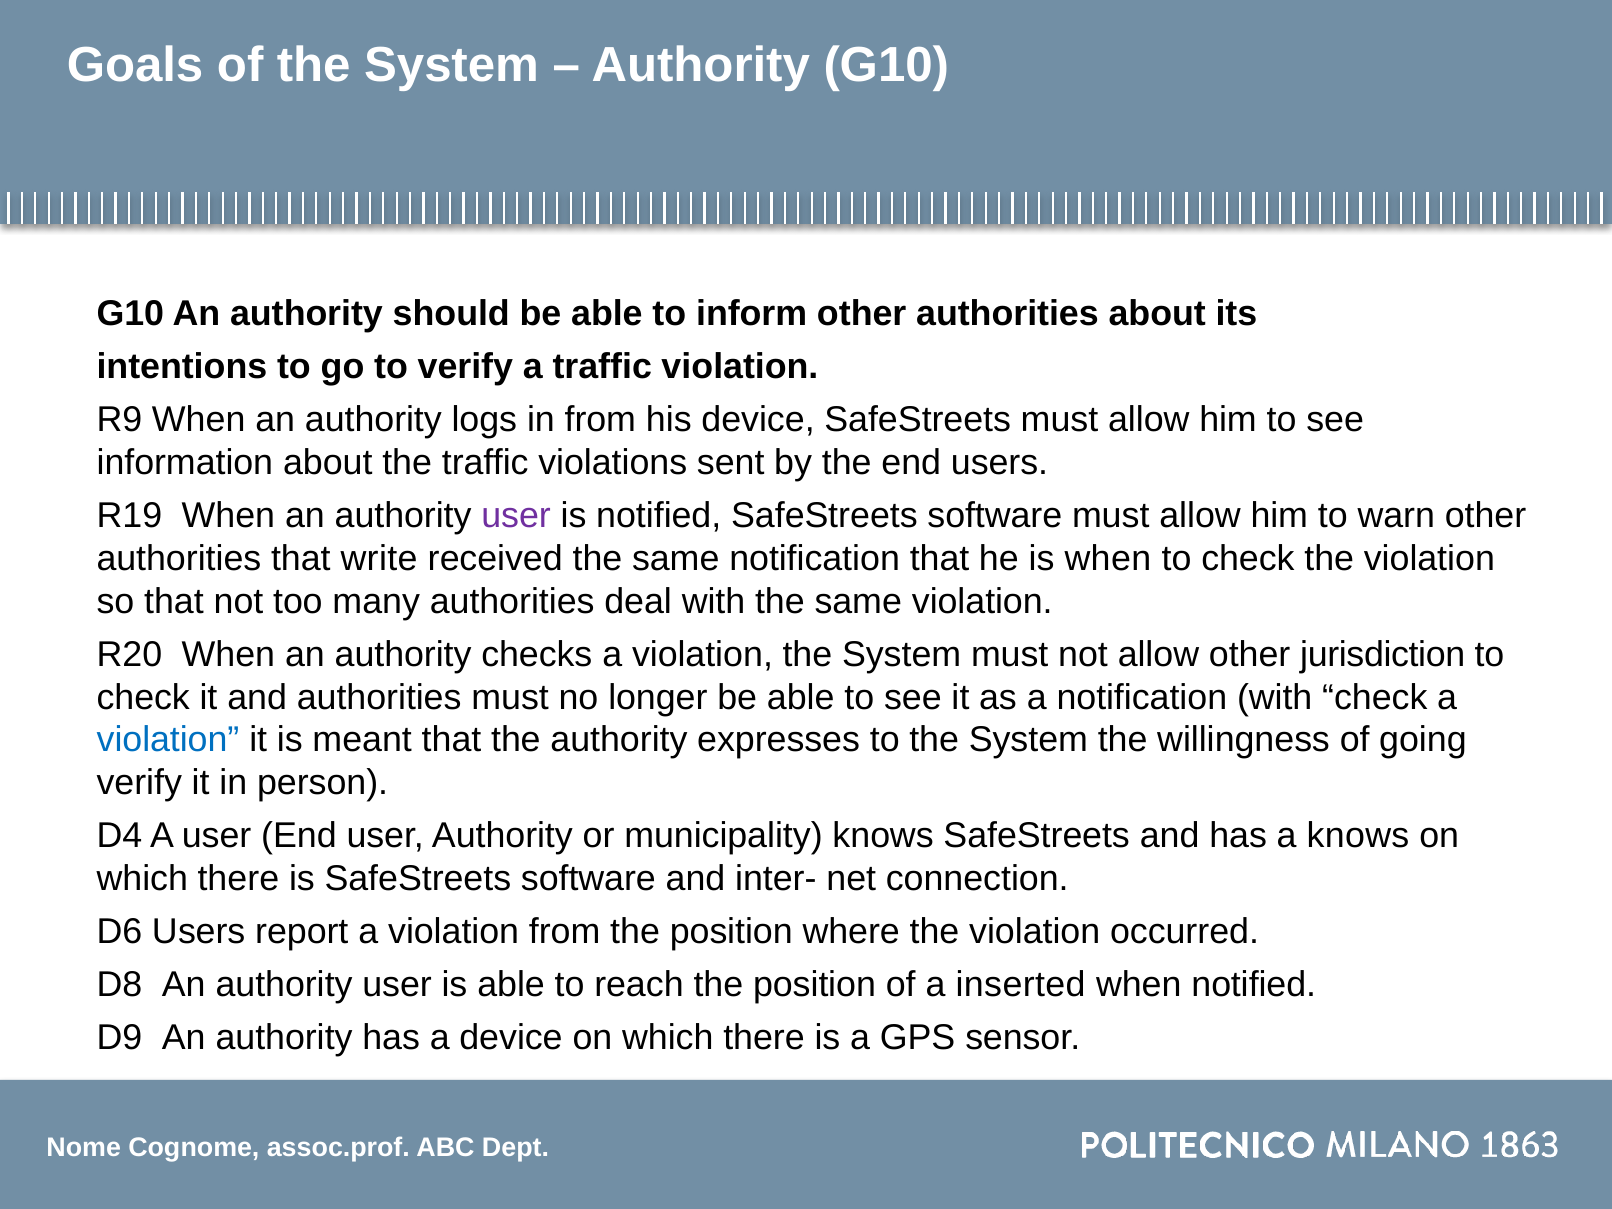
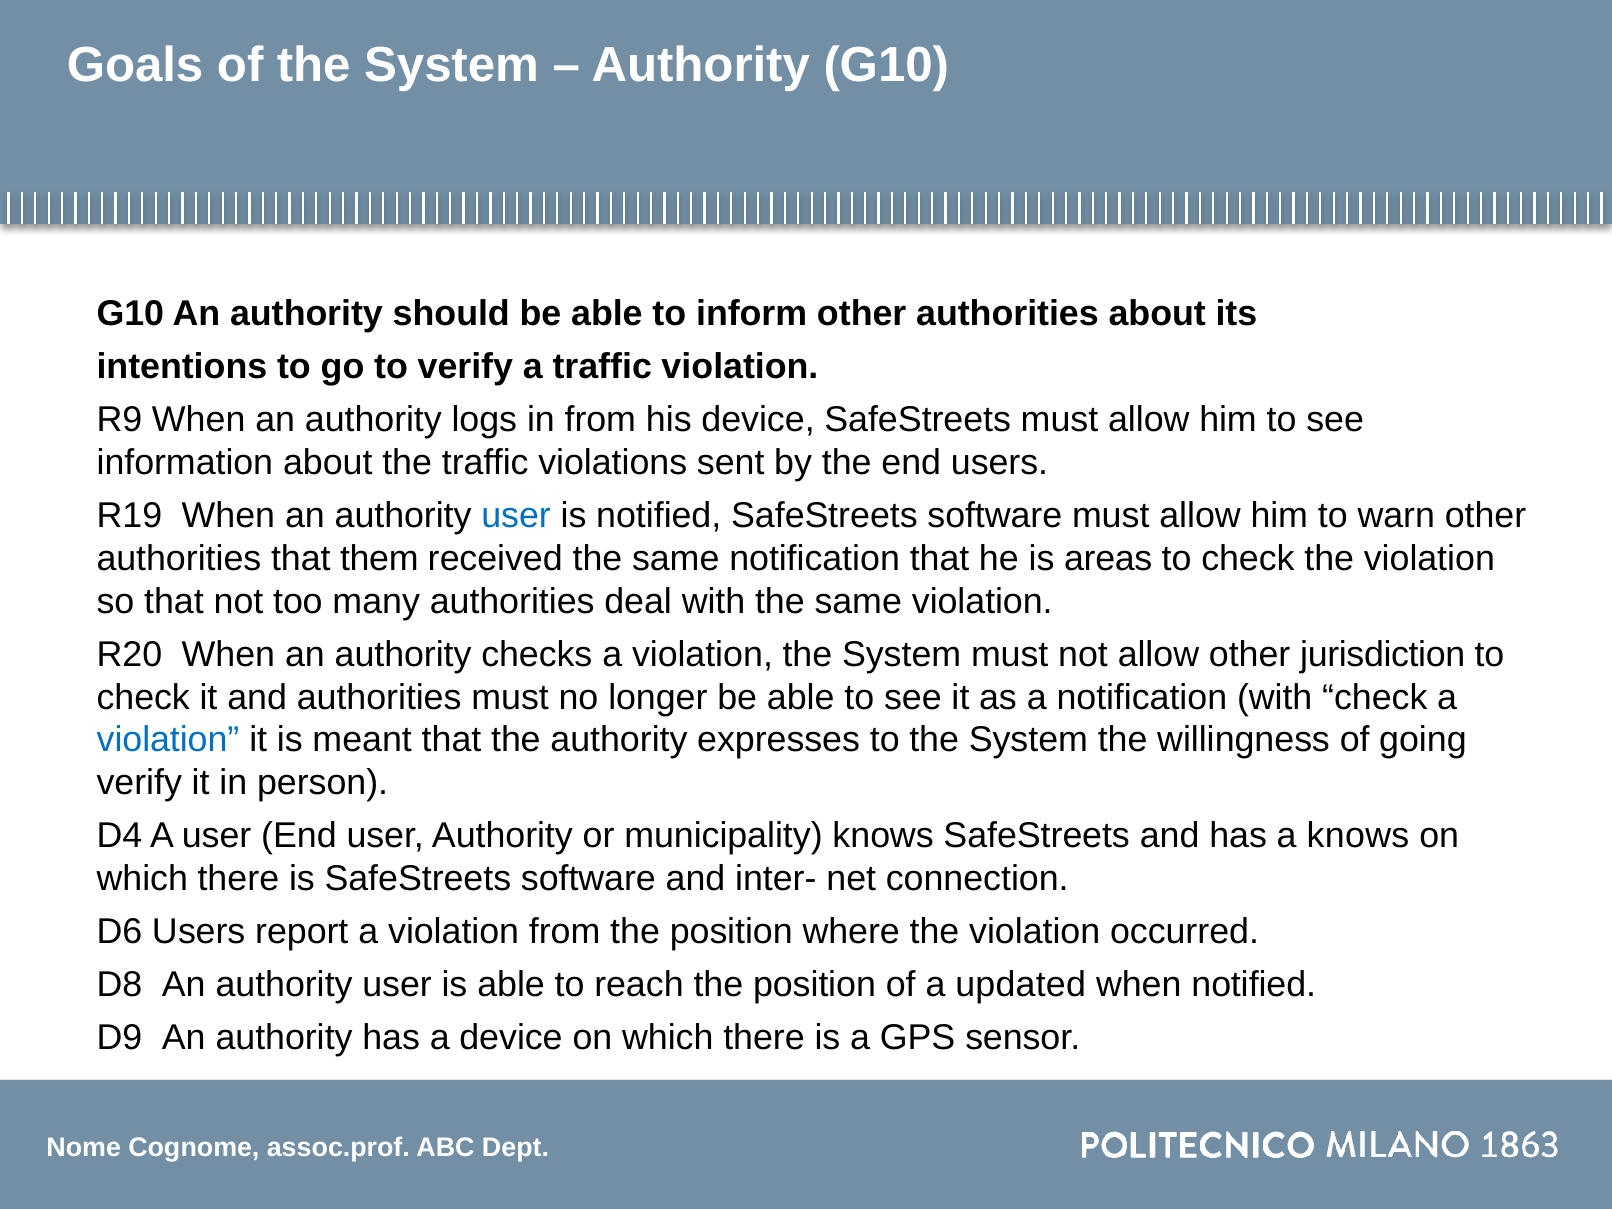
user at (516, 516) colour: purple -> blue
write: write -> them
is when: when -> areas
inserted: inserted -> updated
